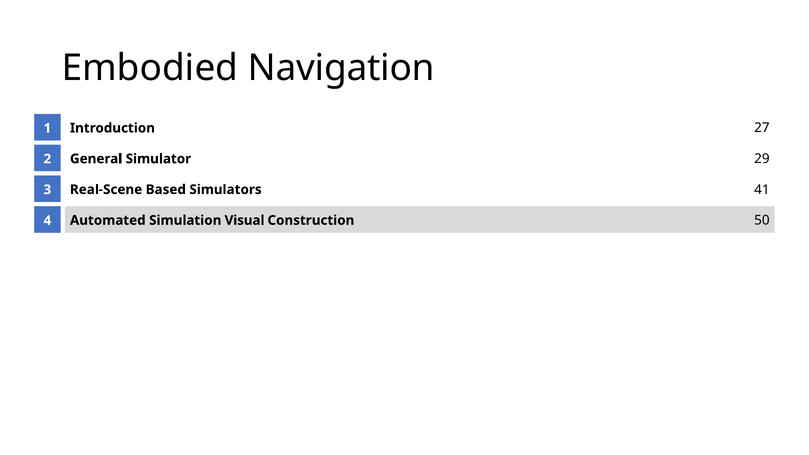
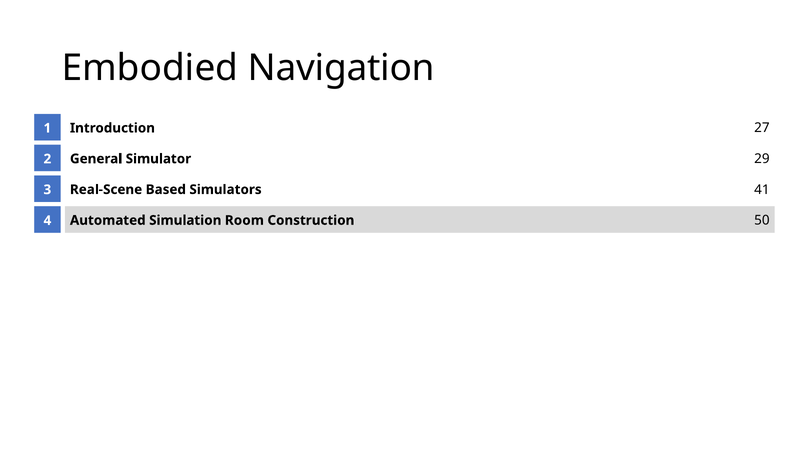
Visual: Visual -> Room
